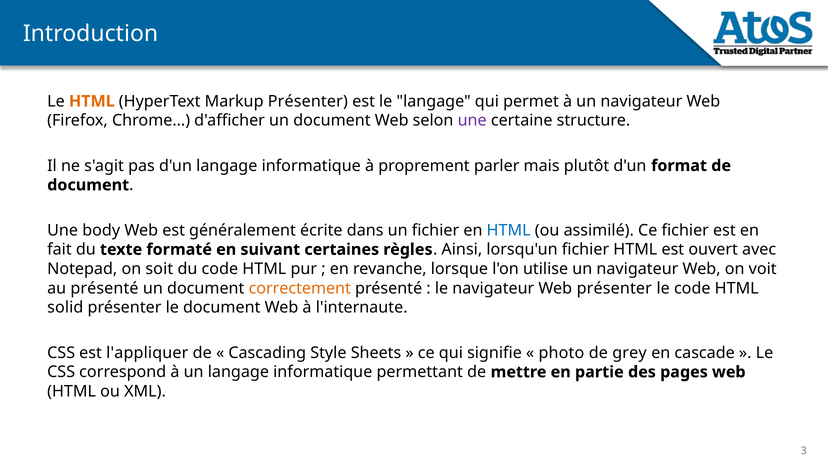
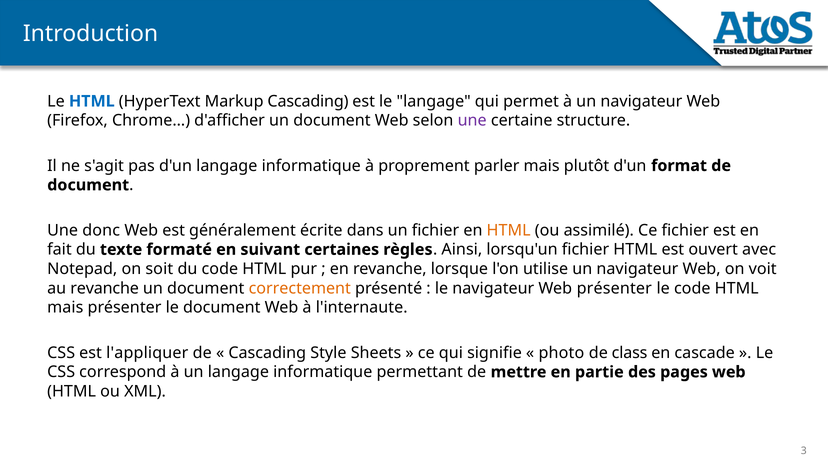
HTML at (92, 101) colour: orange -> blue
Markup Présenter: Présenter -> Cascading
body: body -> donc
HTML at (509, 230) colour: blue -> orange
au présenté: présenté -> revanche
solid at (65, 307): solid -> mais
grey: grey -> class
